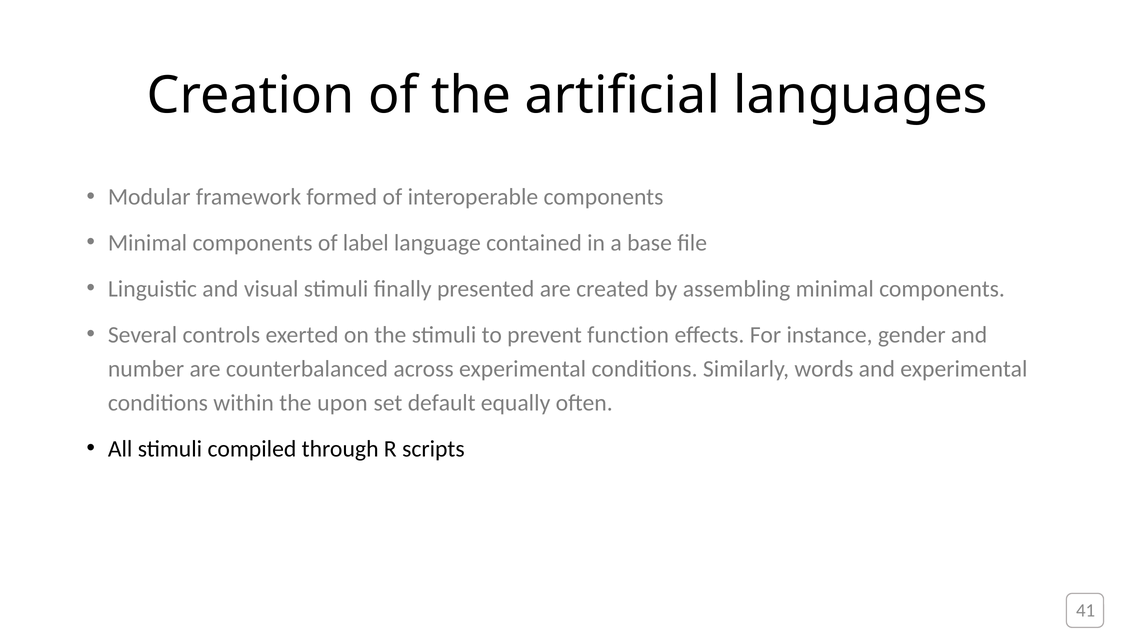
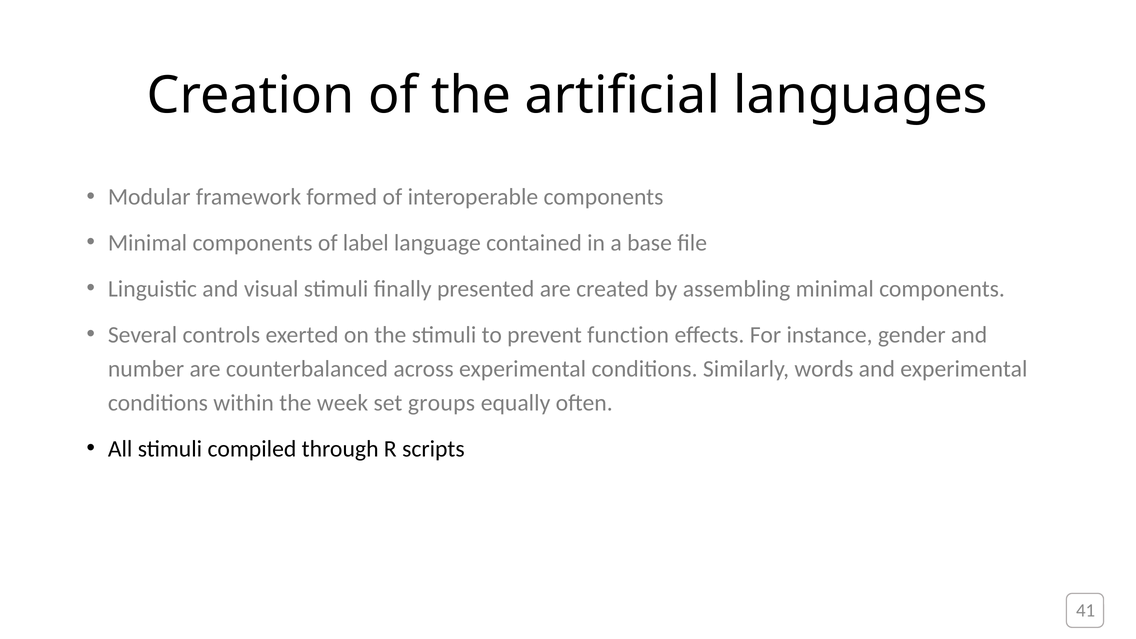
upon: upon -> week
default: default -> groups
